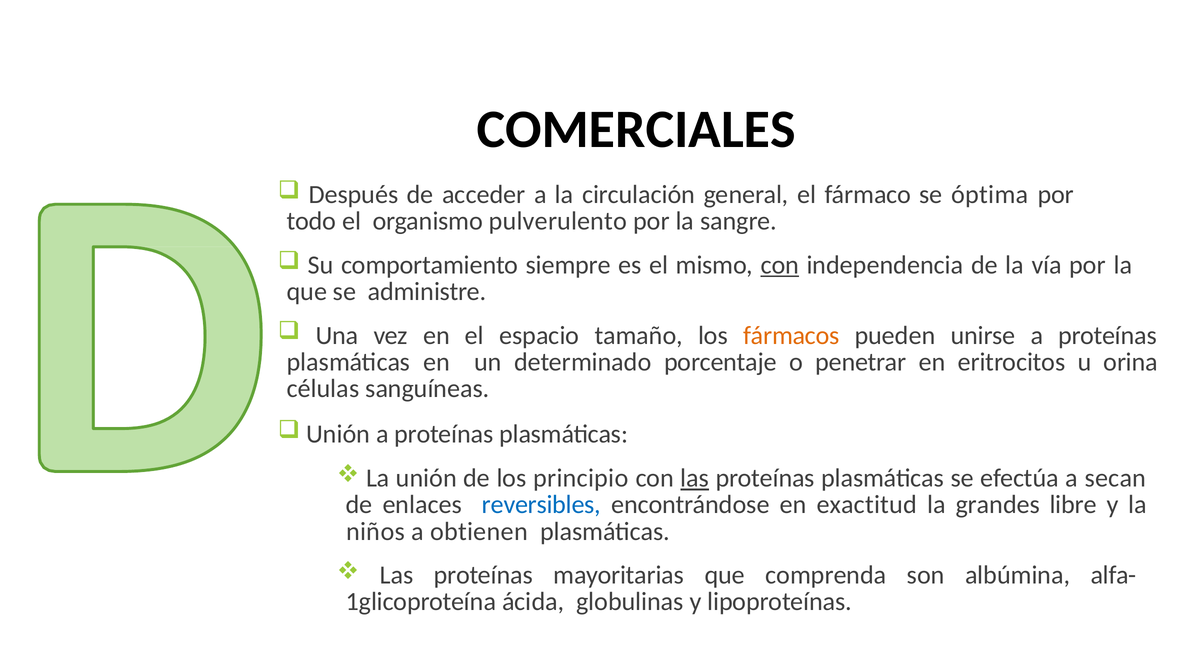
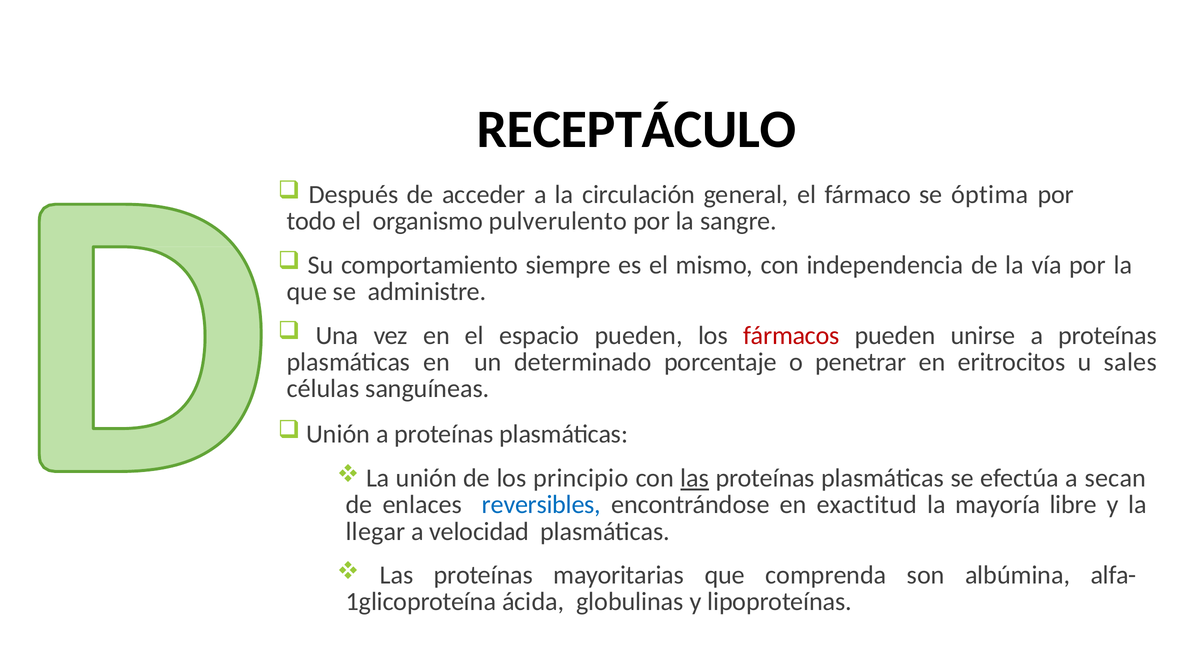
COMERCIALES: COMERCIALES -> RECEPTÁCULO
con at (780, 265) underline: present -> none
espacio tamaño: tamaño -> pueden
fármacos colour: orange -> red
orina: orina -> sales
grandes: grandes -> mayoría
niños: niños -> llegar
obtienen: obtienen -> velocidad
